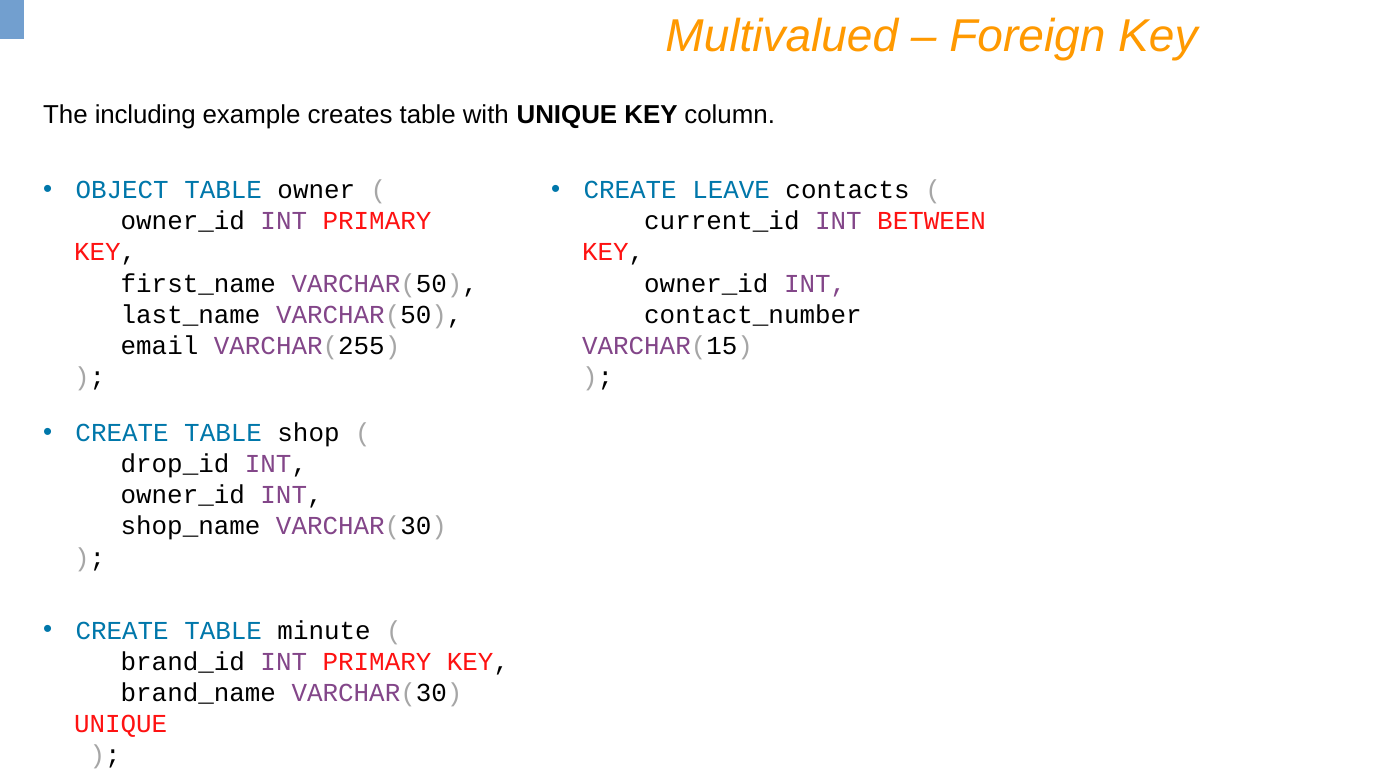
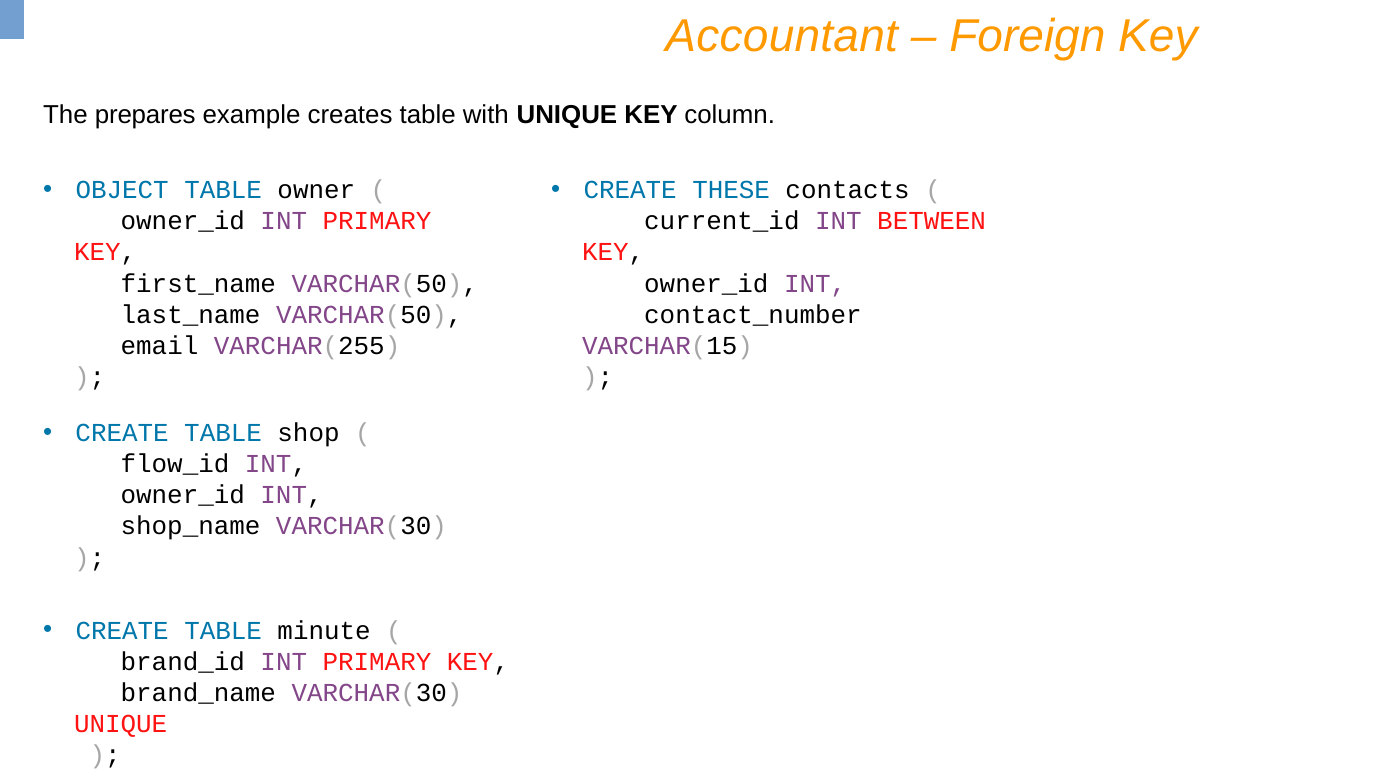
Multivalued: Multivalued -> Accountant
including: including -> prepares
LEAVE: LEAVE -> THESE
drop_id: drop_id -> flow_id
